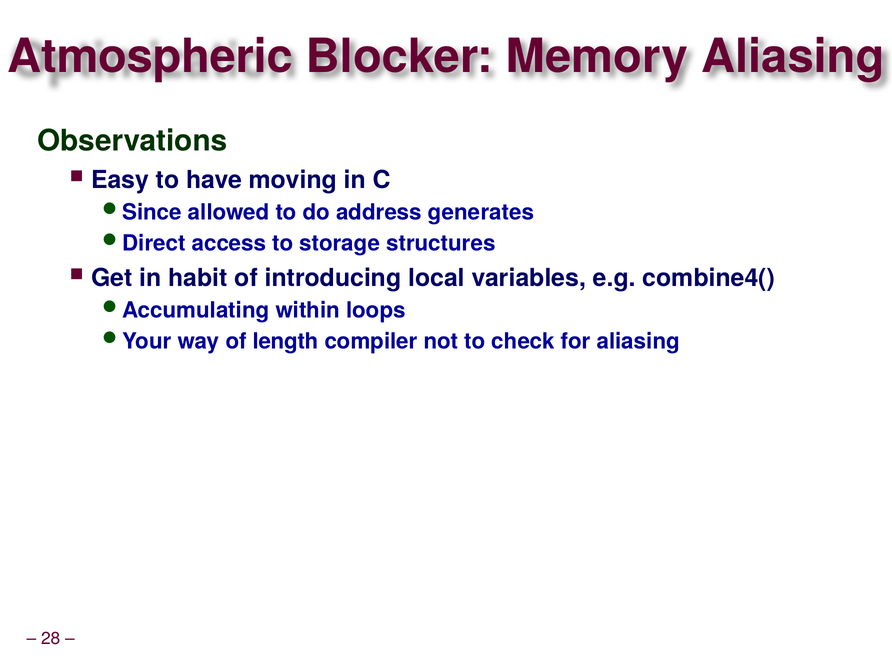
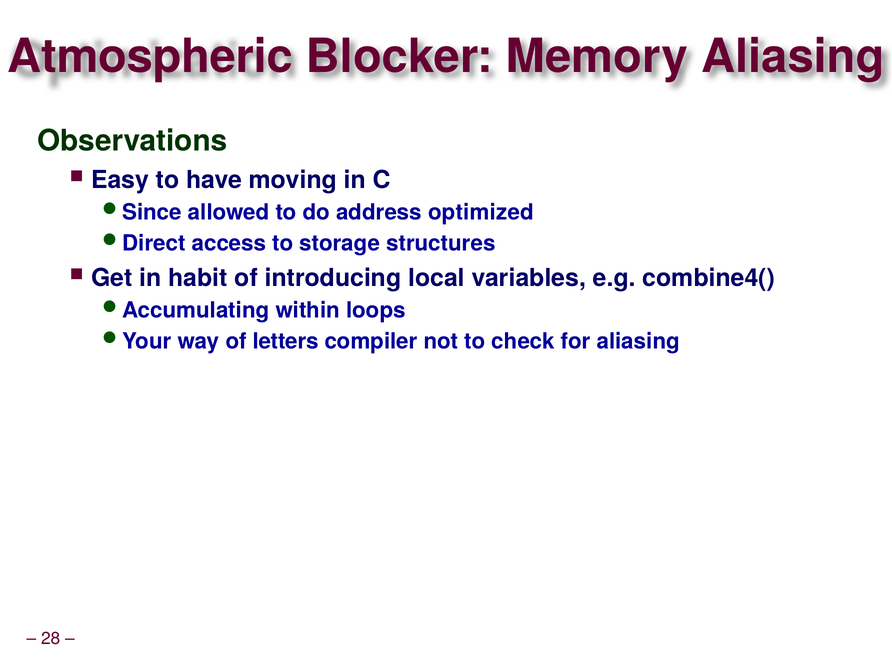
generates: generates -> optimized
length: length -> letters
